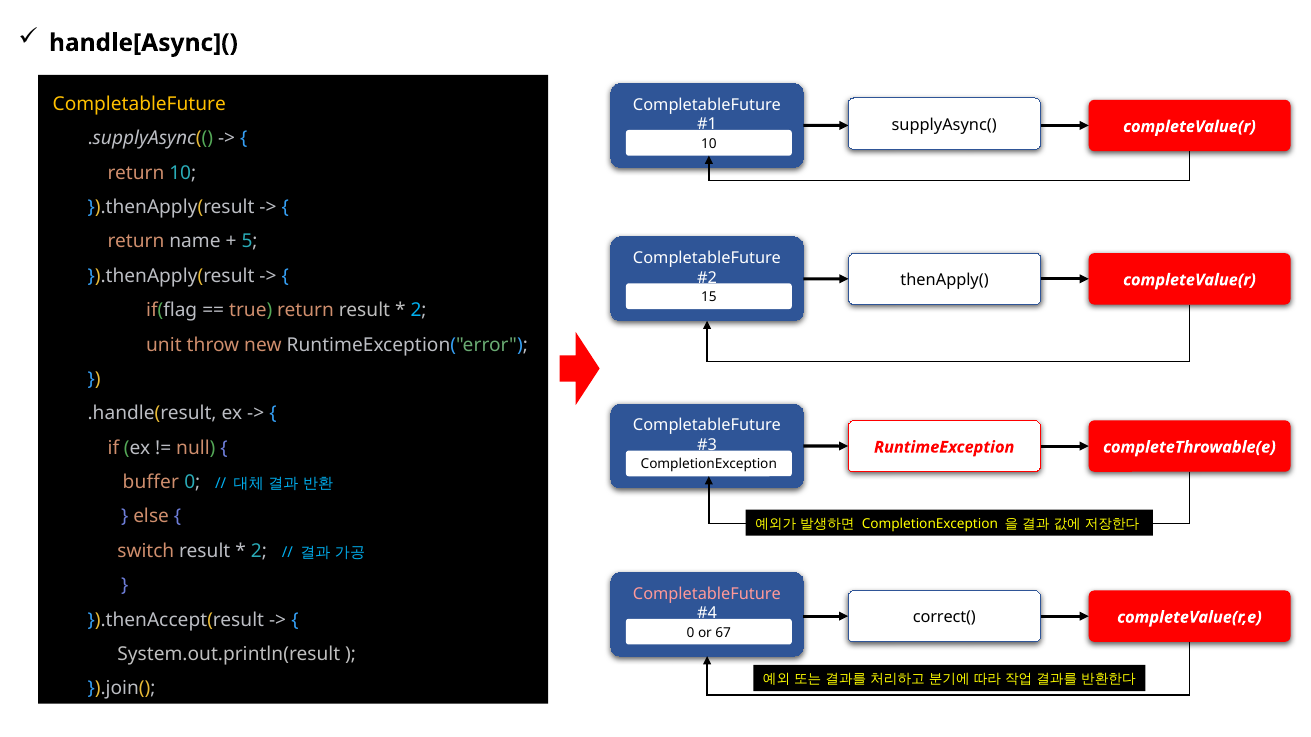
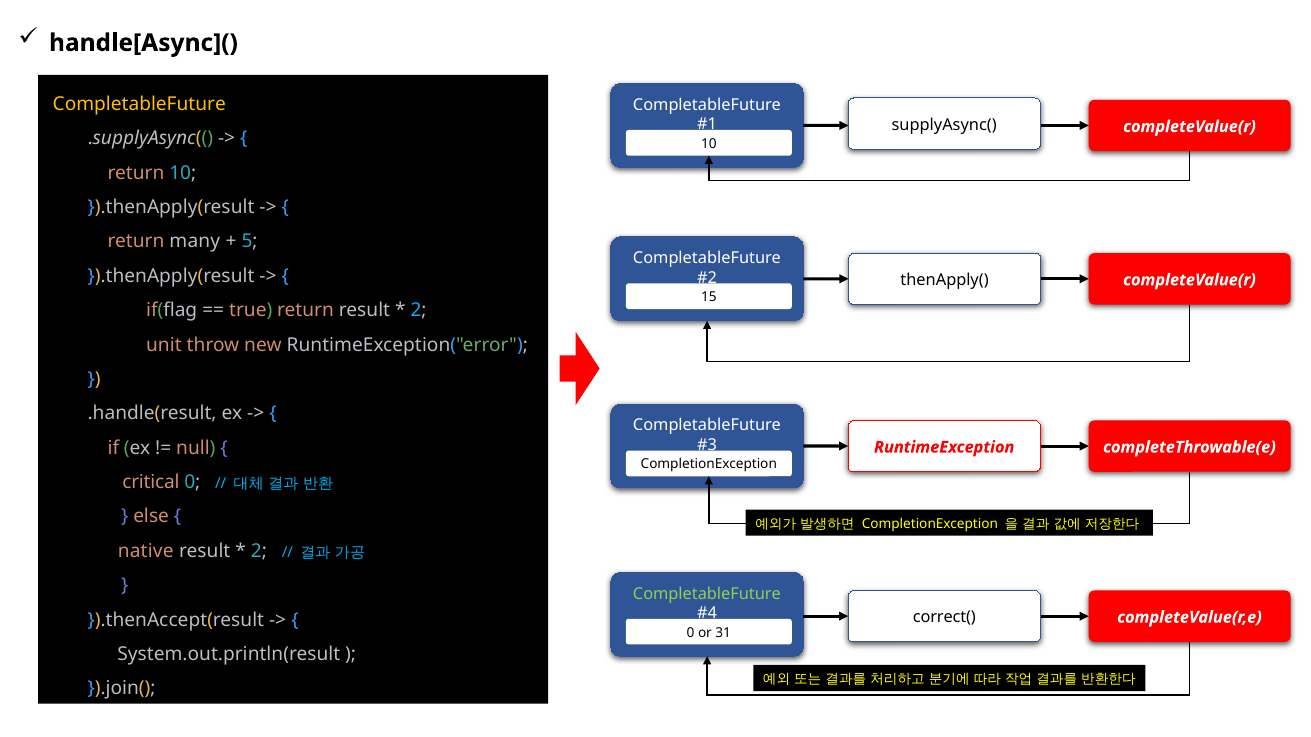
name: name -> many
buffer: buffer -> critical
switch: switch -> native
CompletableFuture at (707, 594) colour: pink -> light green
67: 67 -> 31
